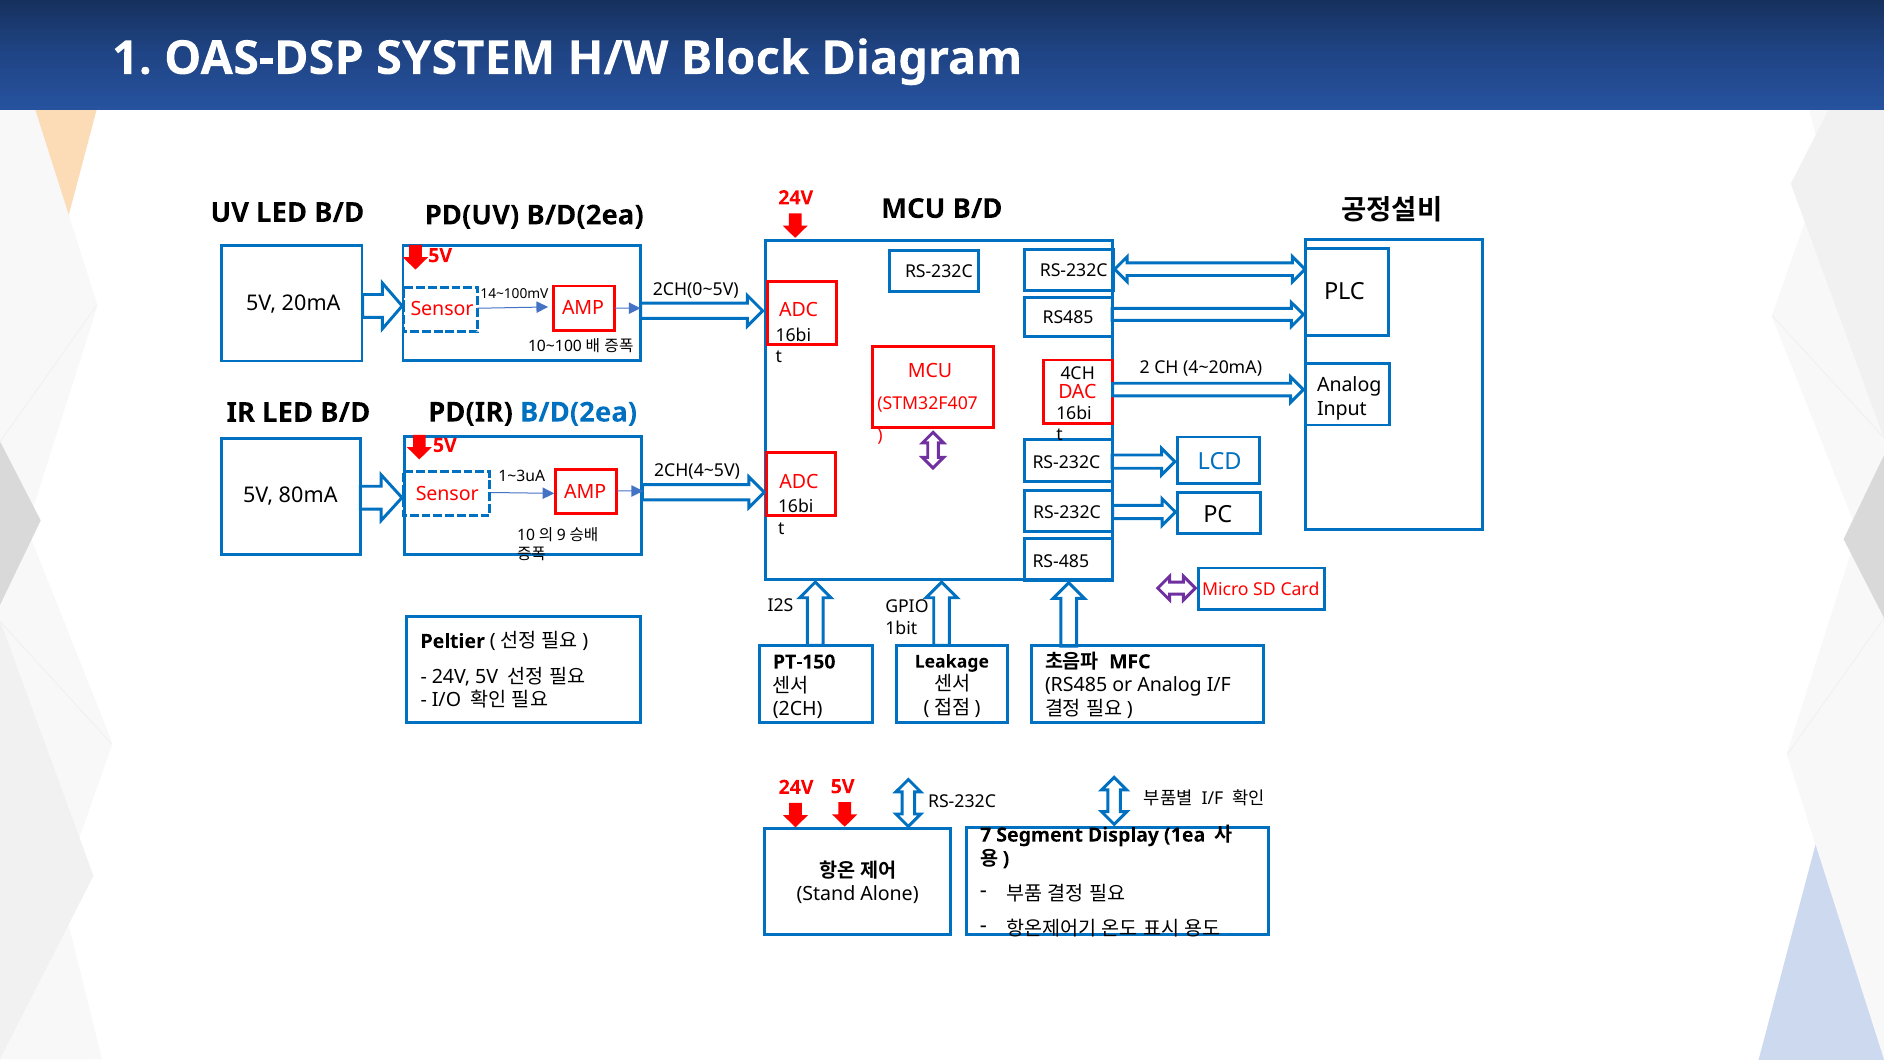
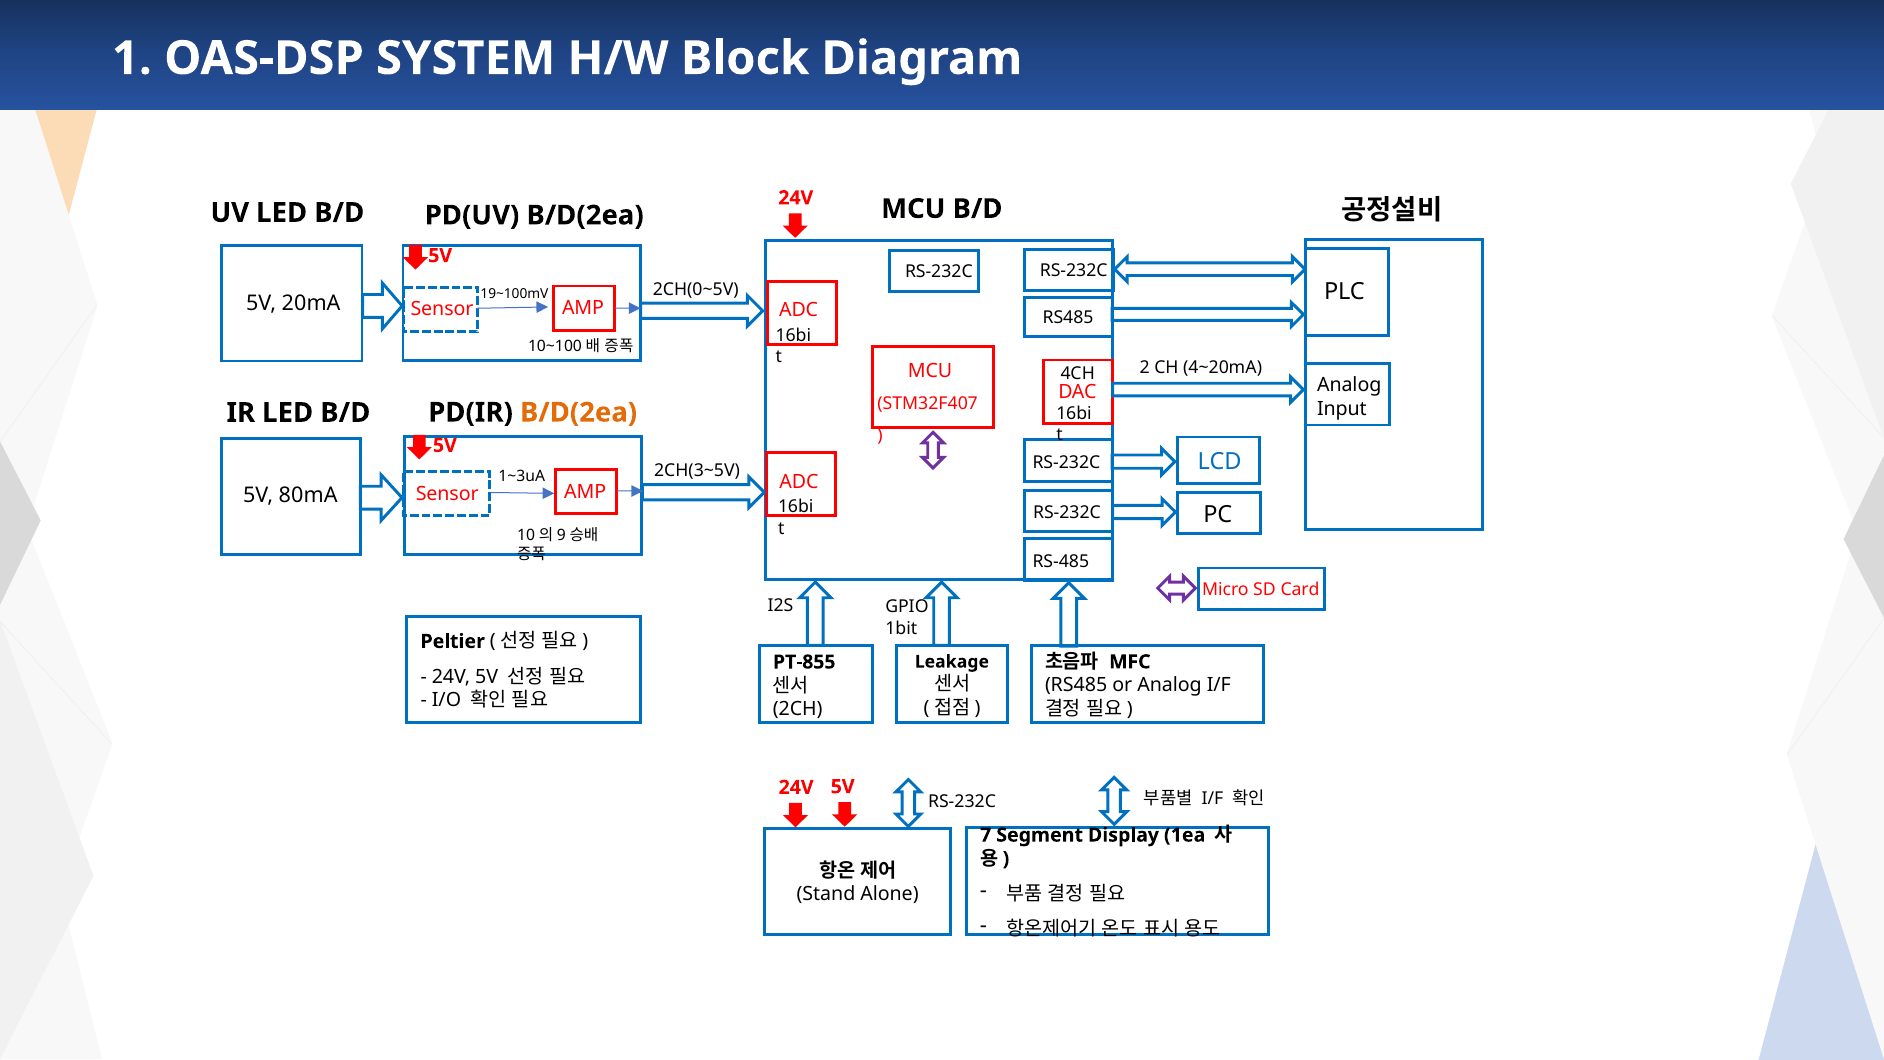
14~100mV: 14~100mV -> 19~100mV
B/D(2ea at (579, 412) colour: blue -> orange
2CH(4~5V: 2CH(4~5V -> 2CH(3~5V
PT-150: PT-150 -> PT-855
